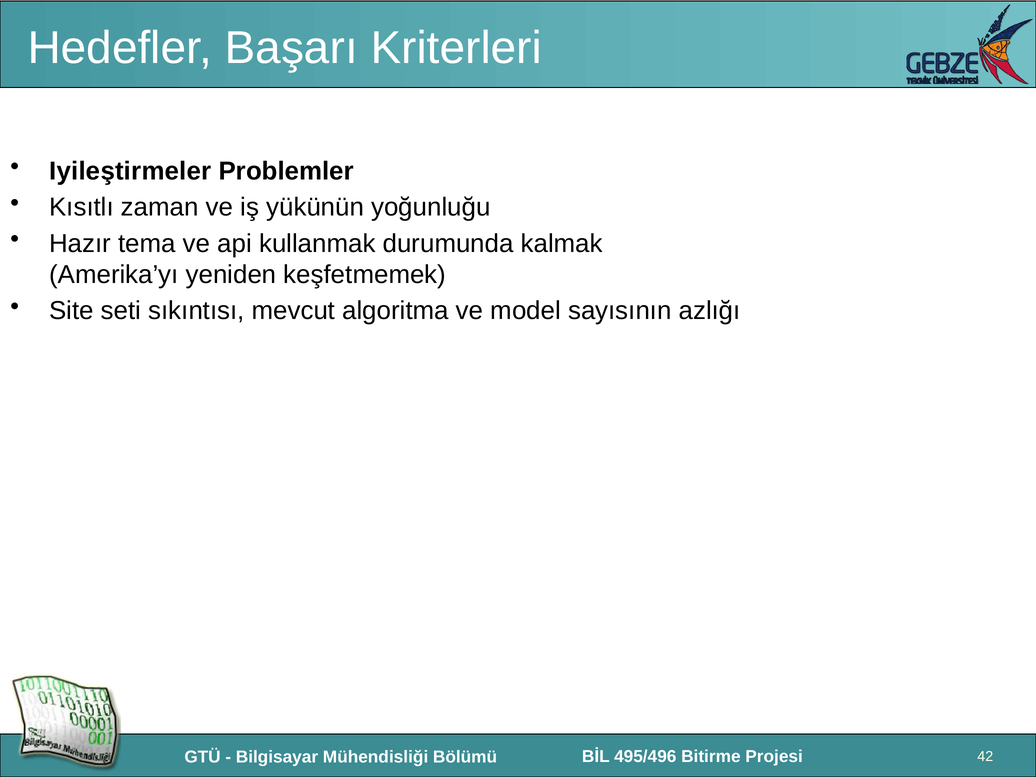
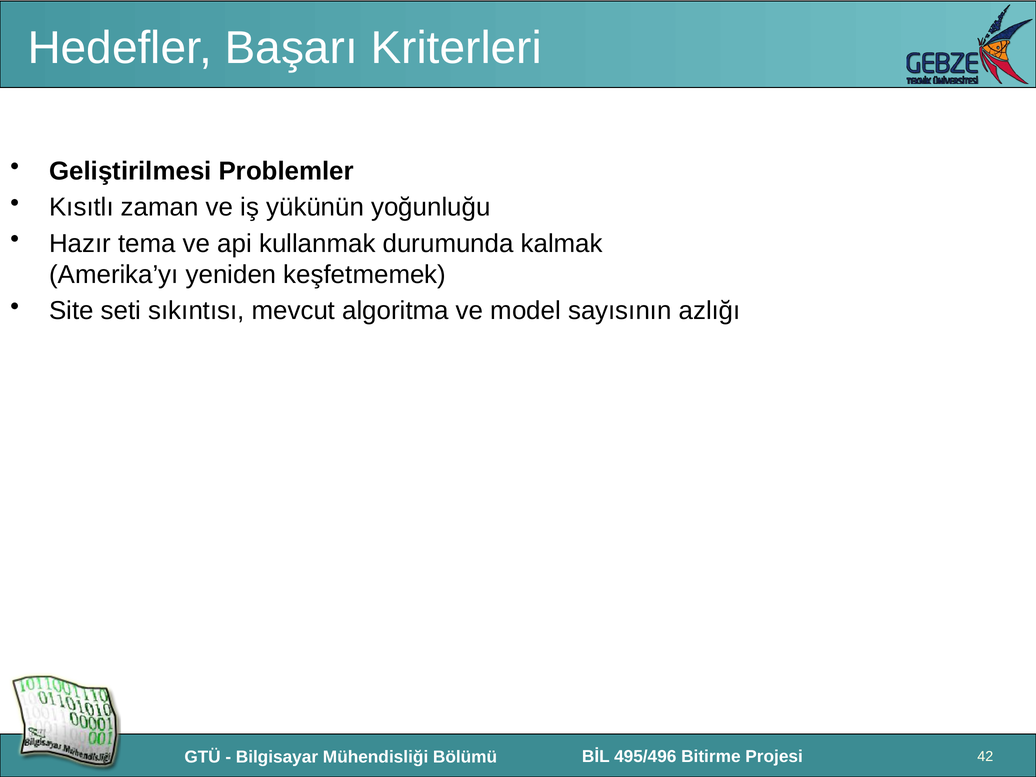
Iyileştirmeler: Iyileştirmeler -> Geliştirilmesi
